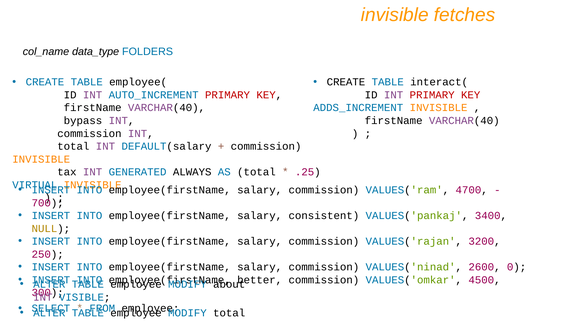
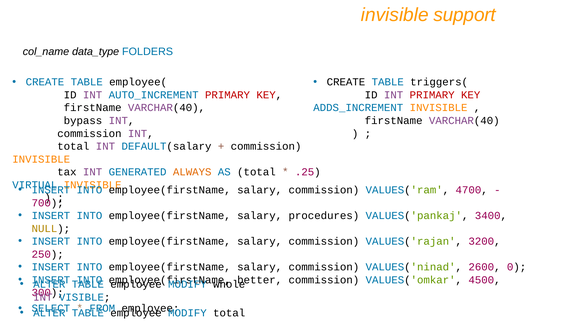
fetches: fetches -> support
interact(: interact( -> triggers(
ALWAYS colour: black -> orange
consistent: consistent -> procedures
about: about -> whole
